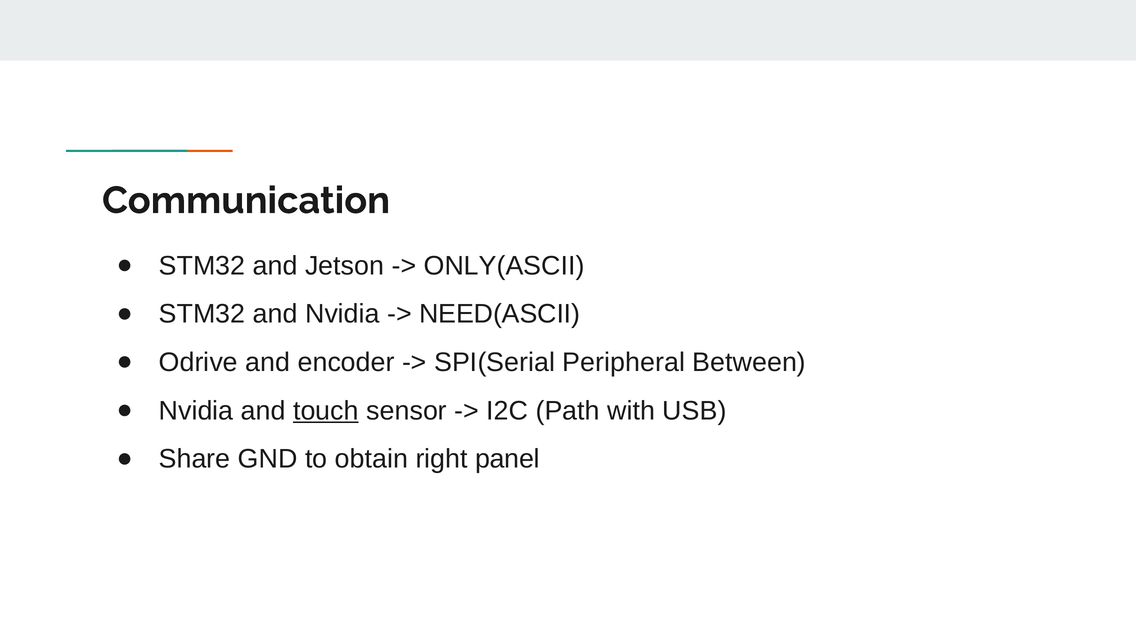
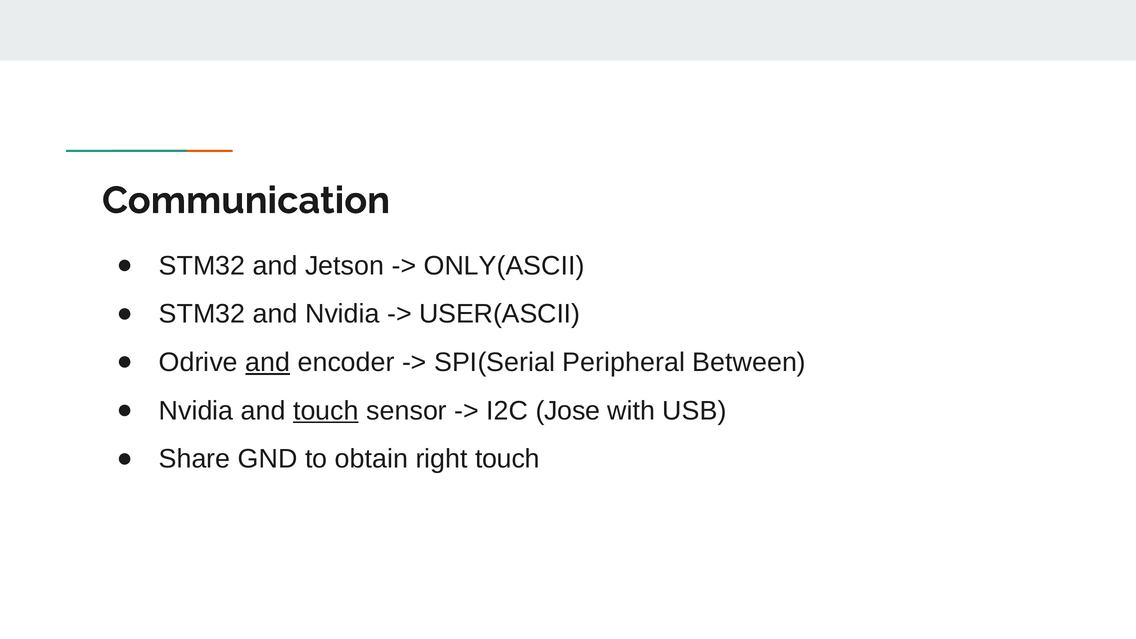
NEED(ASCII: NEED(ASCII -> USER(ASCII
and at (268, 362) underline: none -> present
Path: Path -> Jose
right panel: panel -> touch
